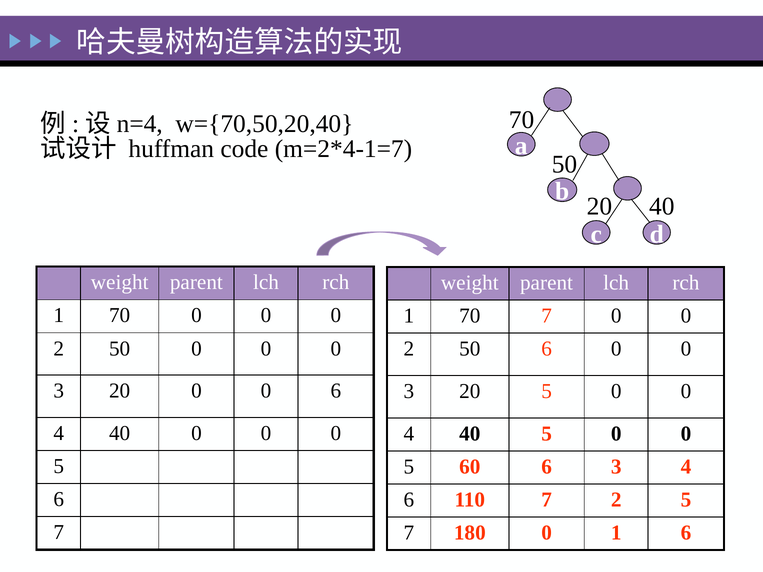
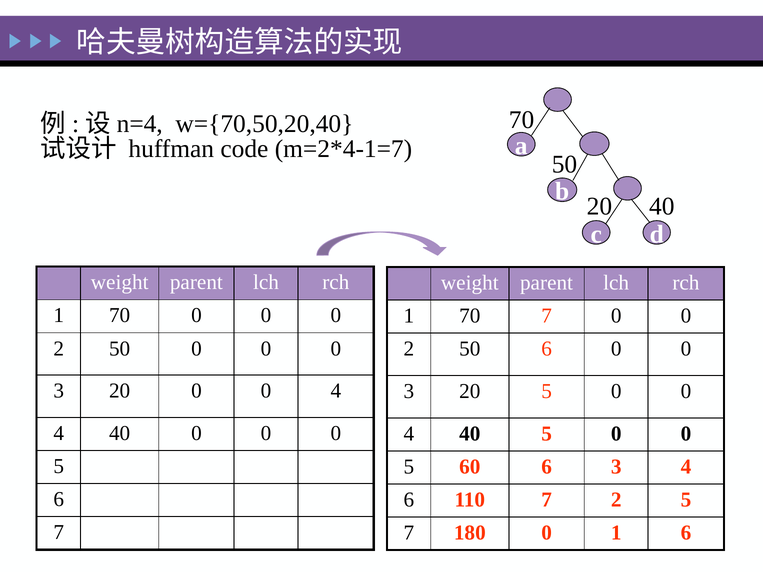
20 0 0 6: 6 -> 4
